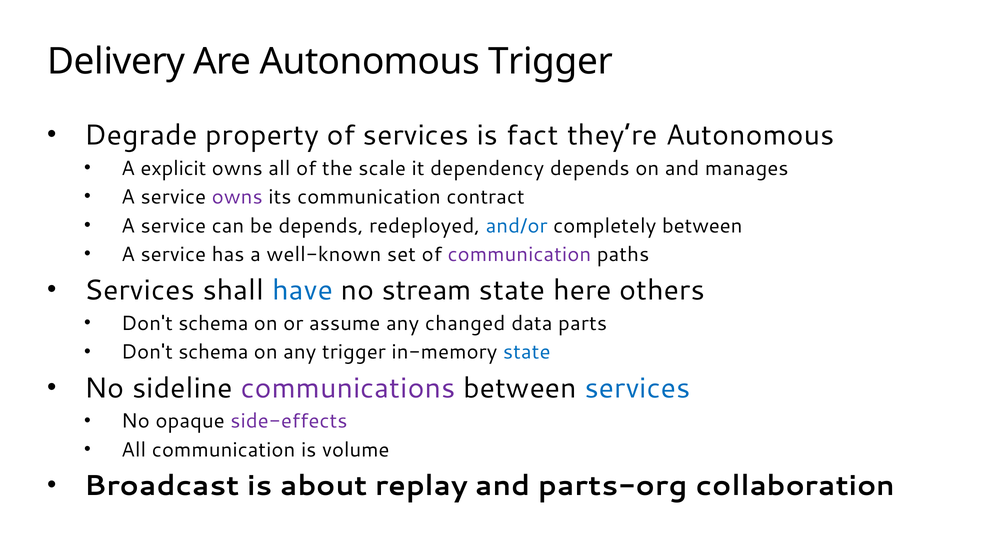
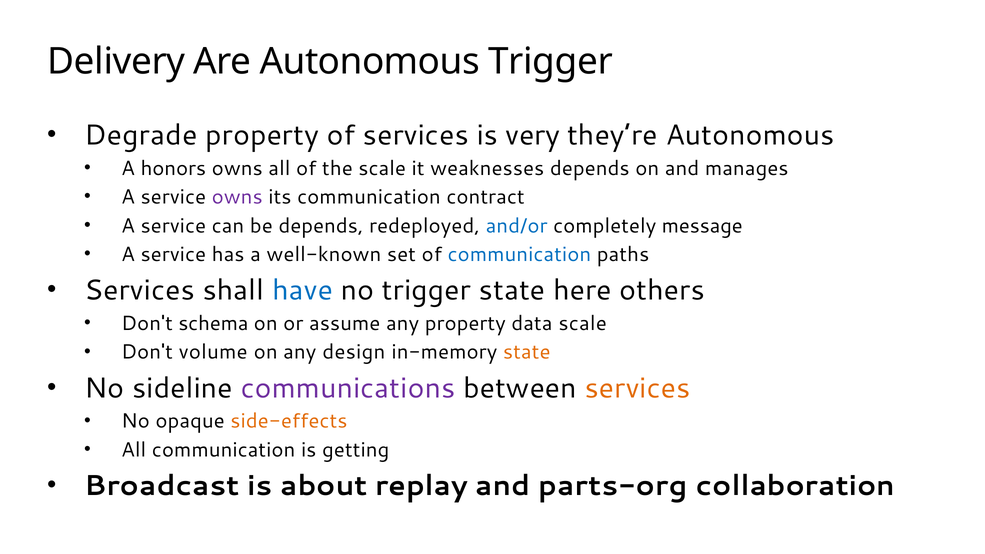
fact: fact -> very
explicit: explicit -> honors
dependency: dependency -> weaknesses
completely between: between -> message
communication at (519, 254) colour: purple -> blue
no stream: stream -> trigger
any changed: changed -> property
data parts: parts -> scale
schema at (213, 352): schema -> volume
any trigger: trigger -> design
state at (527, 352) colour: blue -> orange
services at (638, 388) colour: blue -> orange
side-effects colour: purple -> orange
volume: volume -> getting
